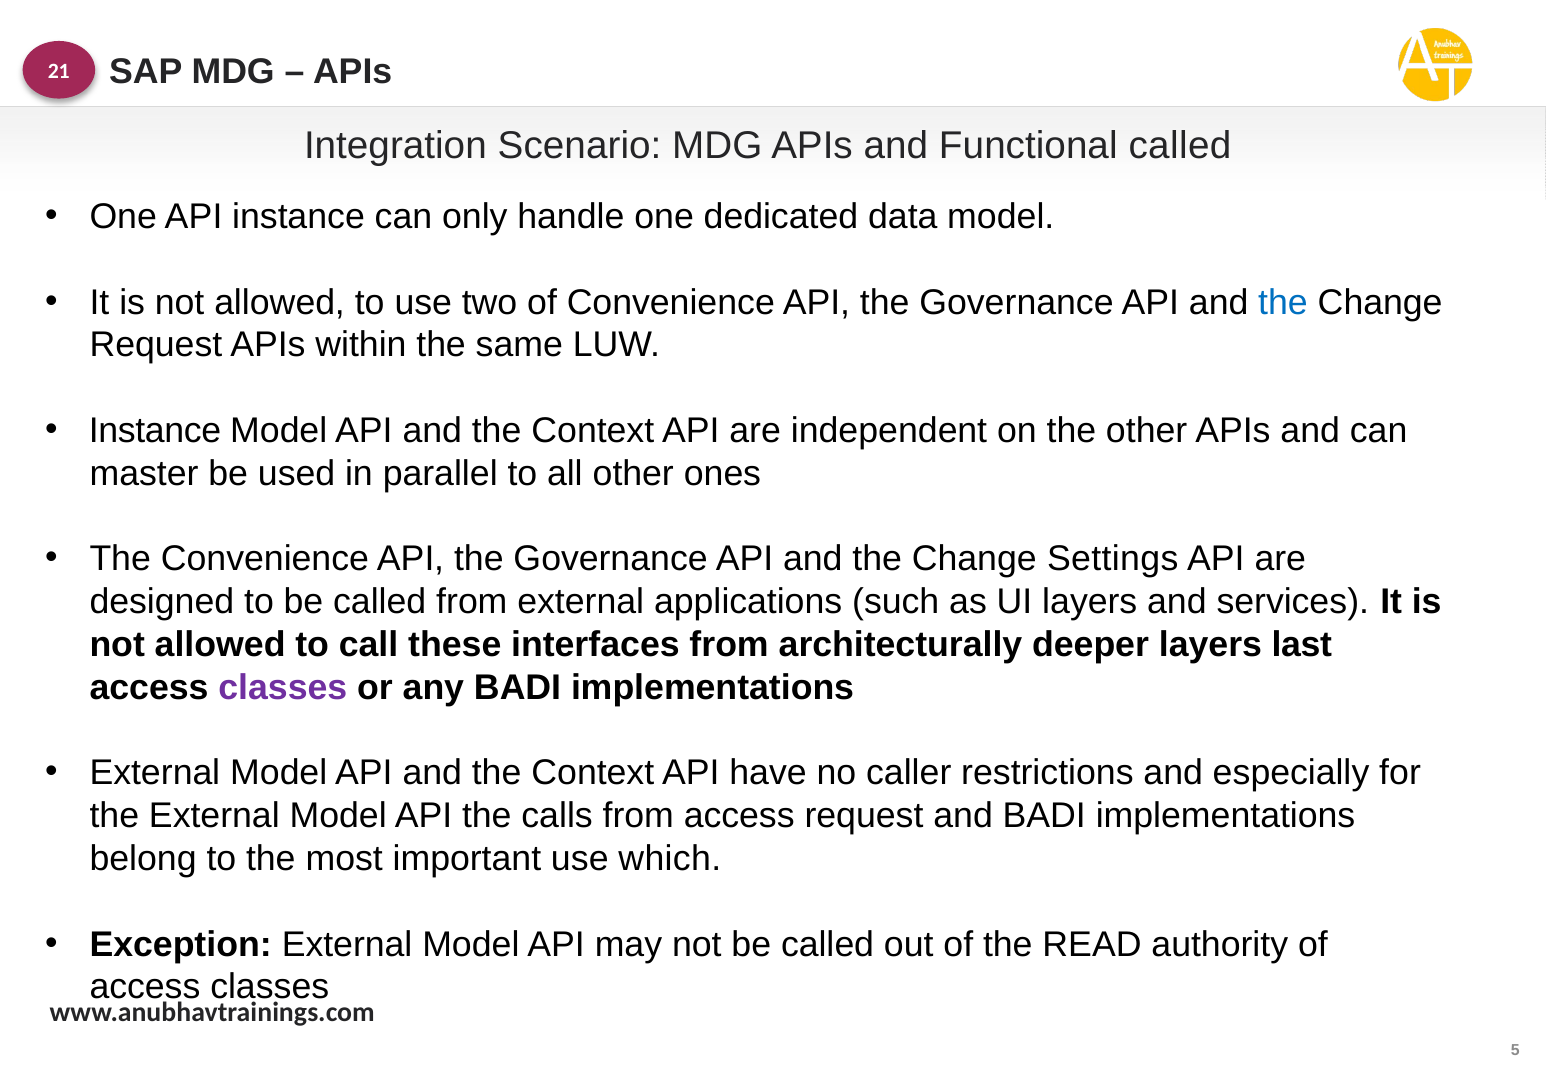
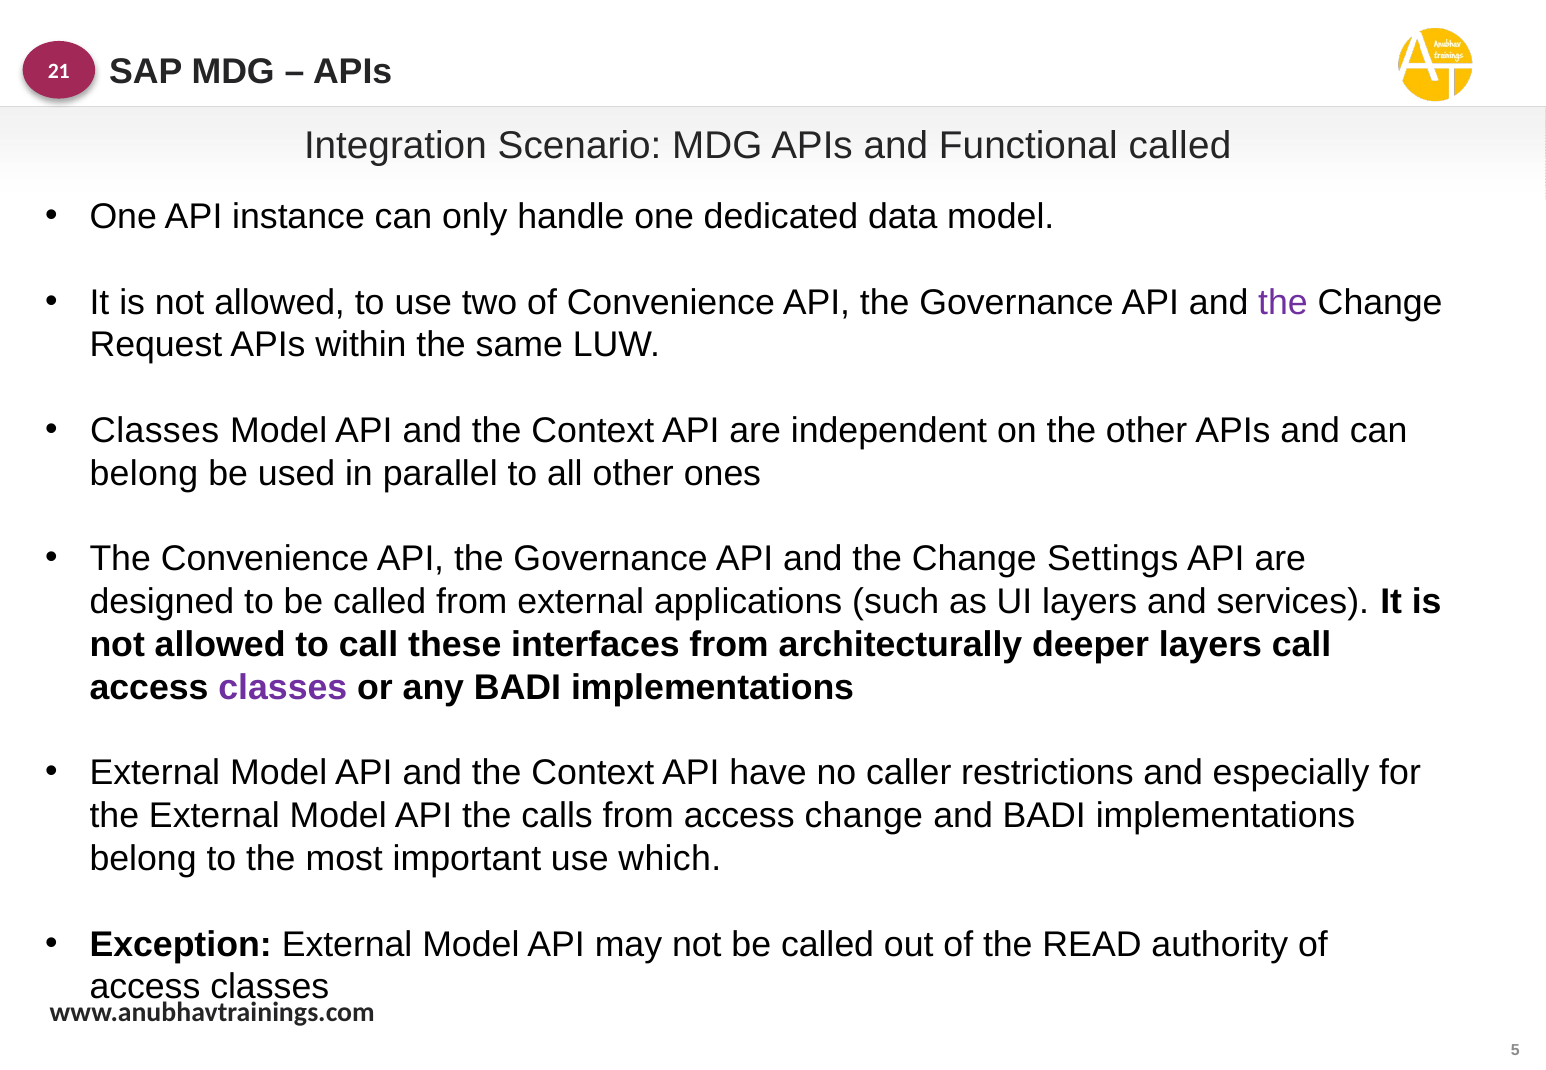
the at (1283, 302) colour: blue -> purple
Instance at (155, 431): Instance -> Classes
master at (144, 474): master -> belong
layers last: last -> call
access request: request -> change
